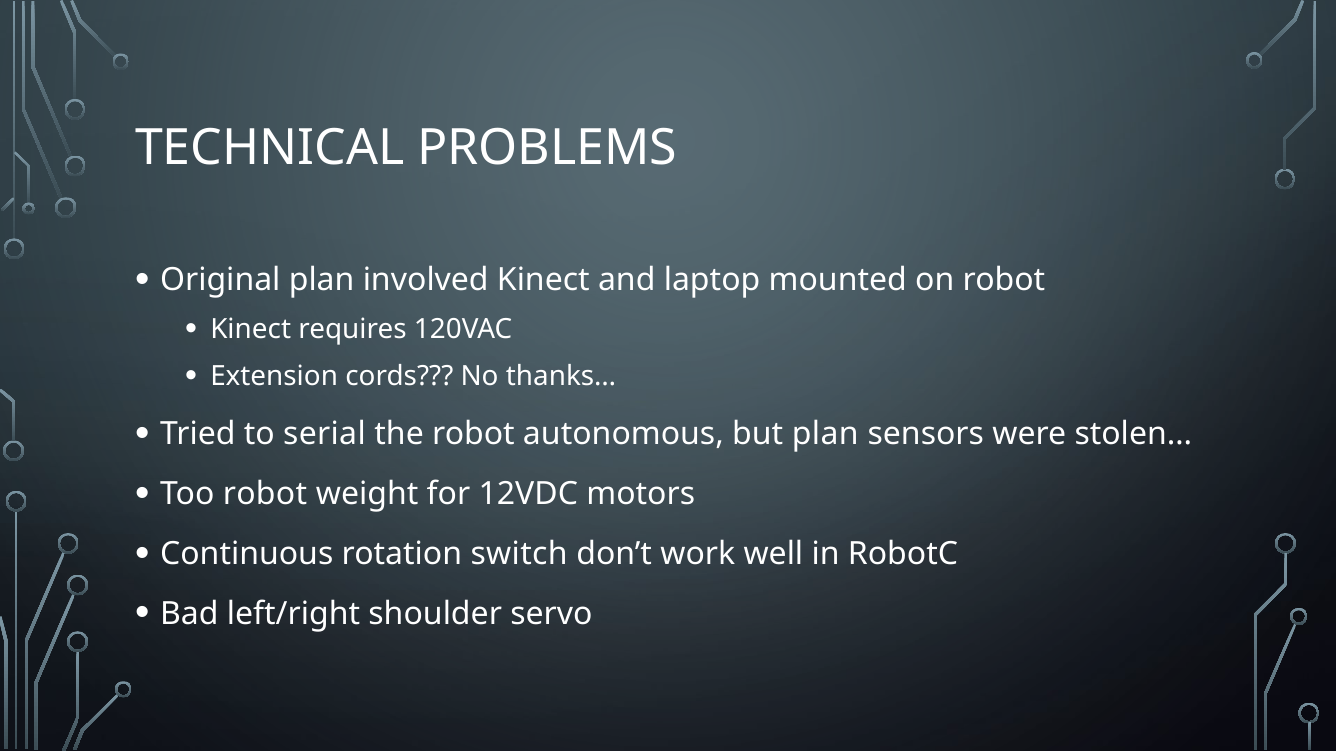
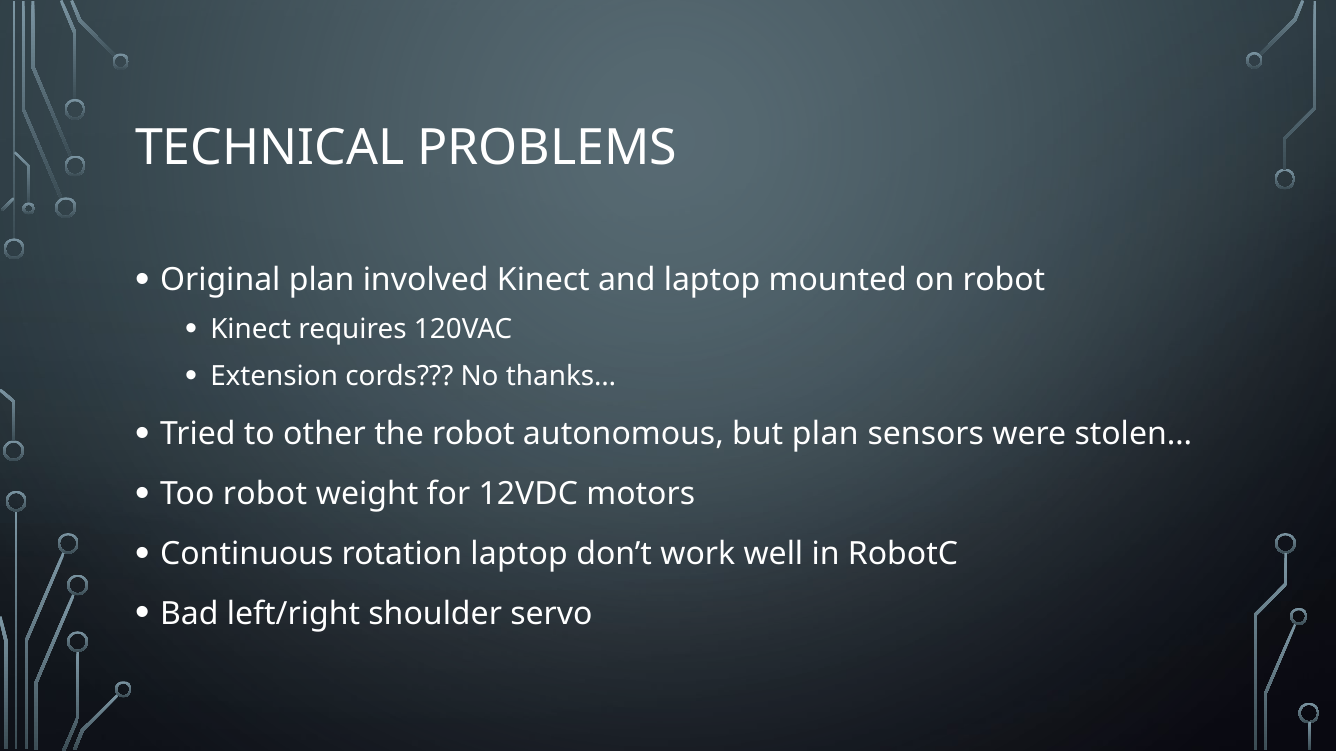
serial: serial -> other
rotation switch: switch -> laptop
